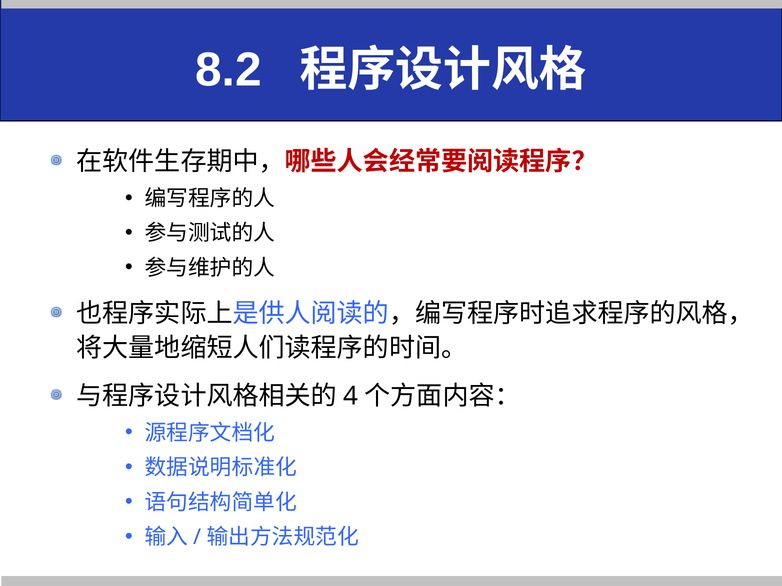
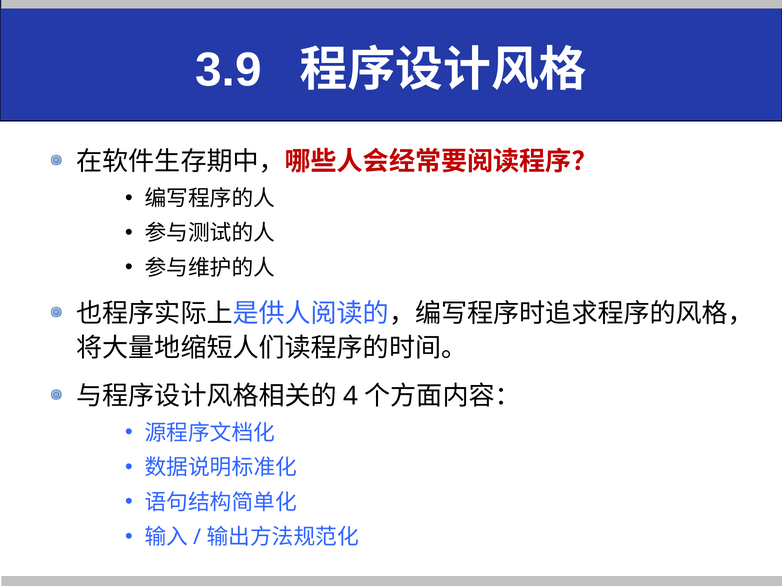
8.2: 8.2 -> 3.9
